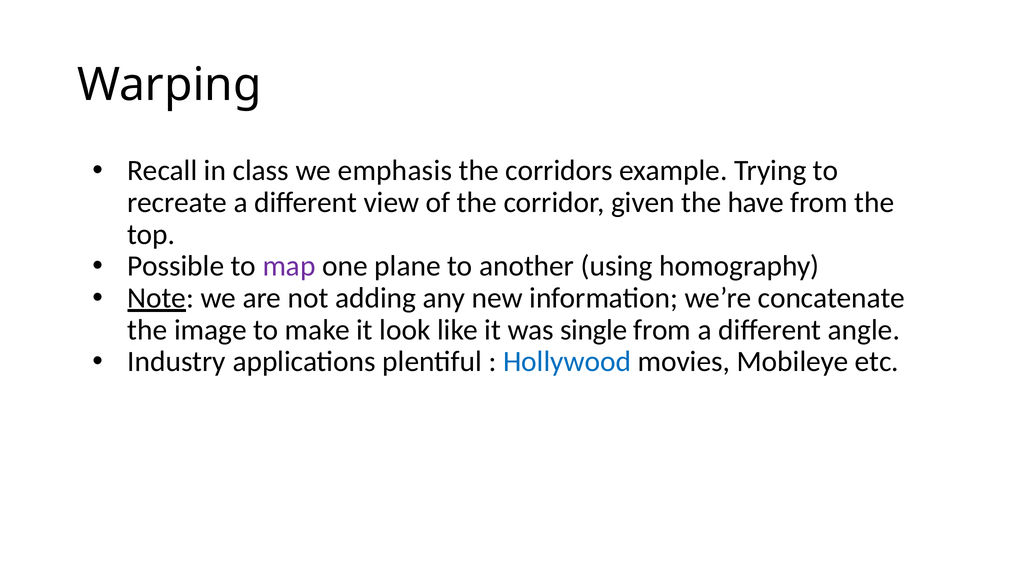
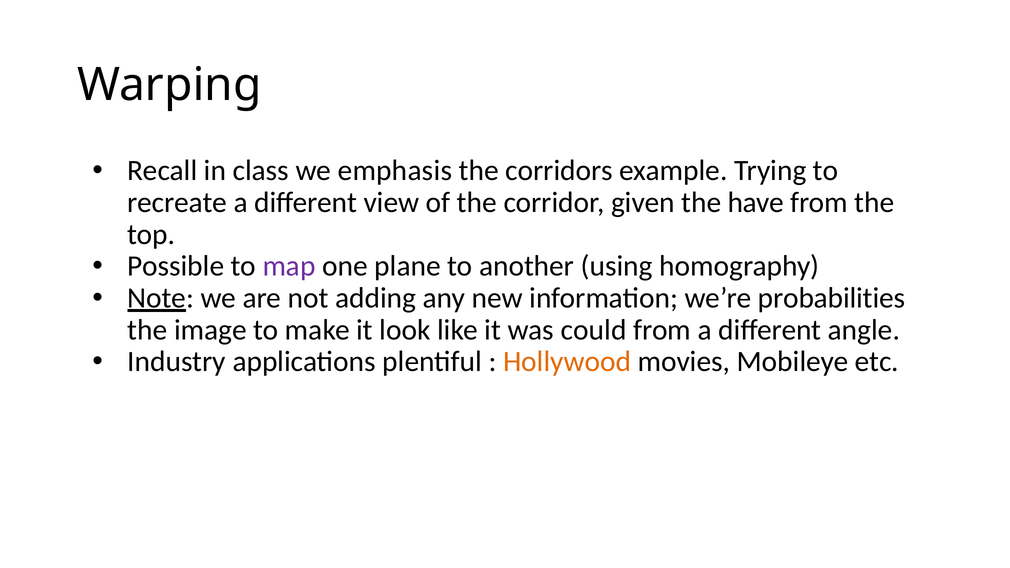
concatenate: concatenate -> probabilities
single: single -> could
Hollywood colour: blue -> orange
